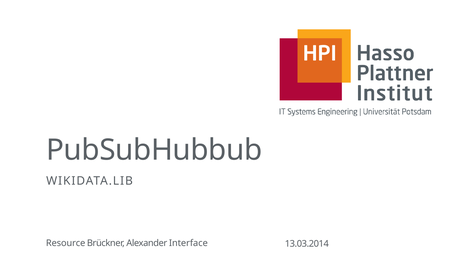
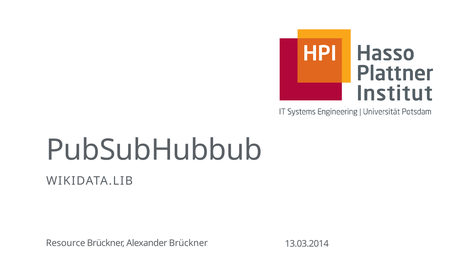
Alexander Interface: Interface -> Brückner
